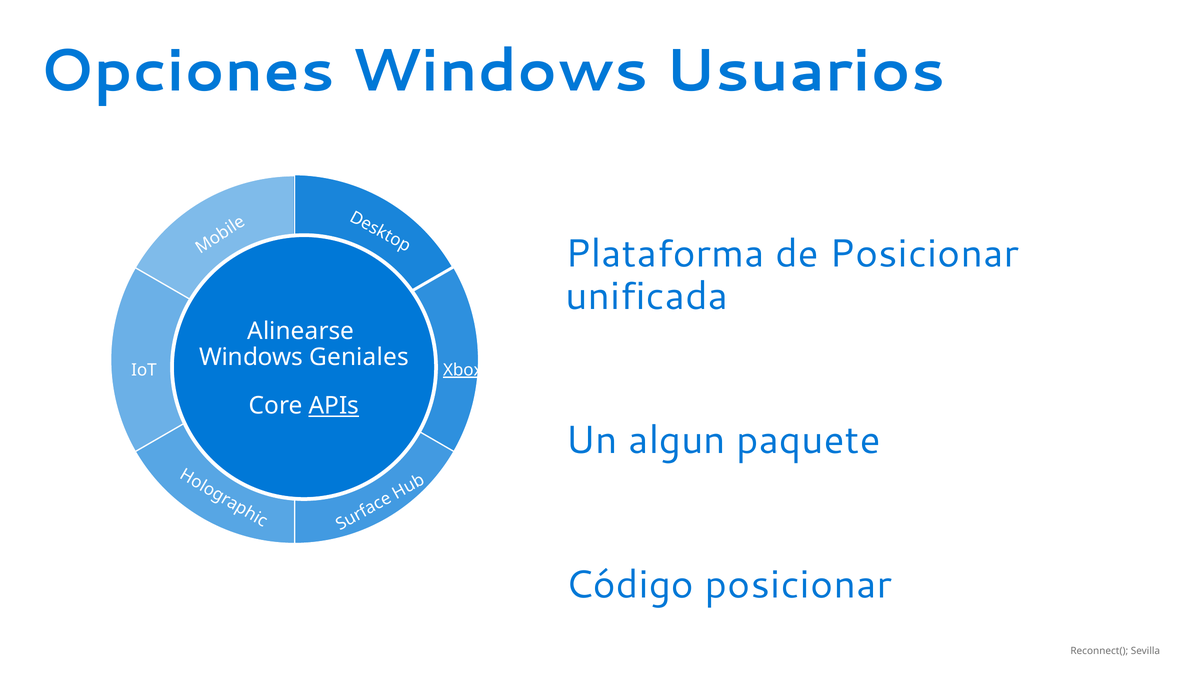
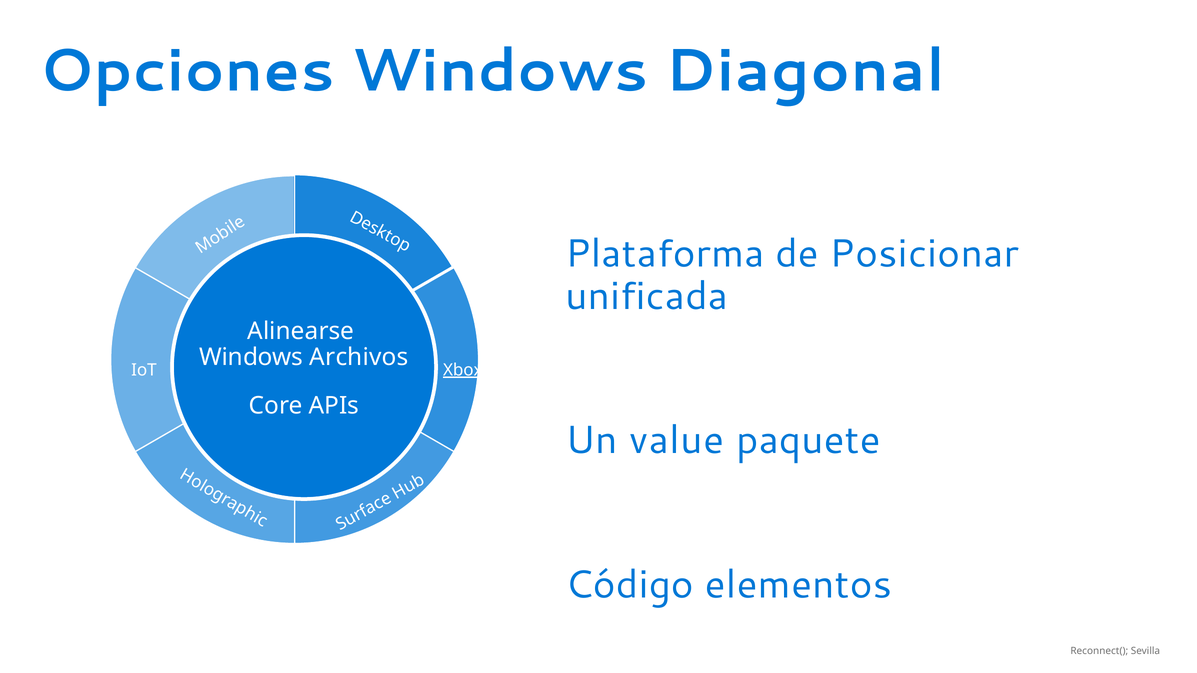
Usuarios: Usuarios -> Diagonal
Geniales: Geniales -> Archivos
APIs underline: present -> none
algun: algun -> value
Código posicionar: posicionar -> elementos
